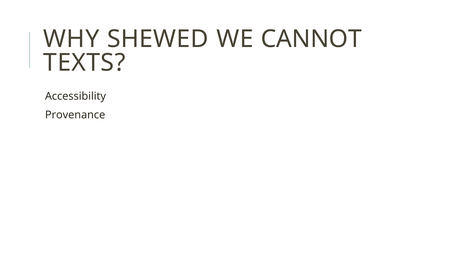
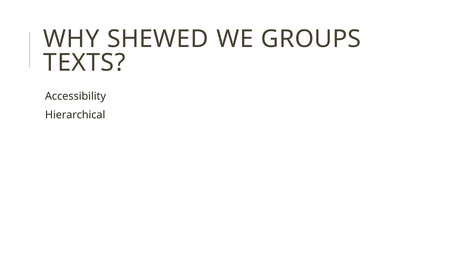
CANNOT: CANNOT -> GROUPS
Provenance: Provenance -> Hierarchical
